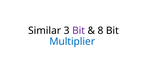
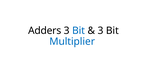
Similar: Similar -> Adders
Bit at (79, 30) colour: purple -> blue
8 at (100, 30): 8 -> 3
